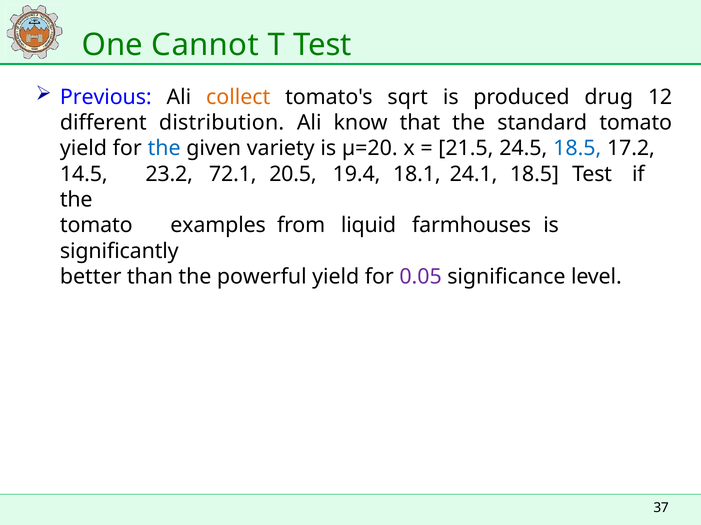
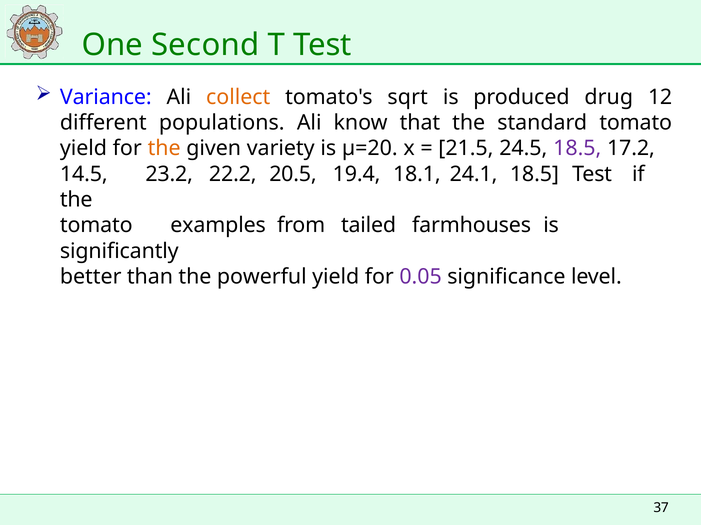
Cannot: Cannot -> Second
Previous: Previous -> Variance
distribution: distribution -> populations
the at (164, 149) colour: blue -> orange
18.5 at (577, 149) colour: blue -> purple
72.1: 72.1 -> 22.2
liquid: liquid -> tailed
